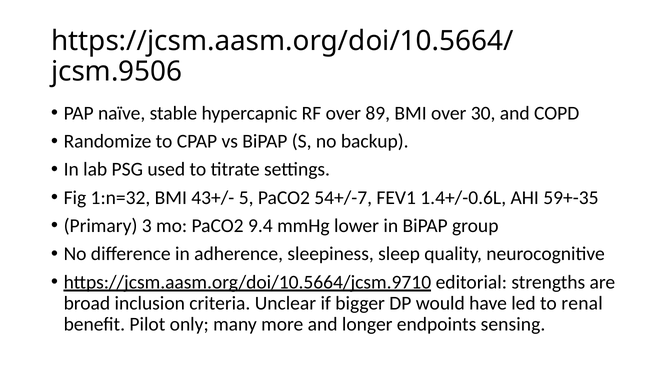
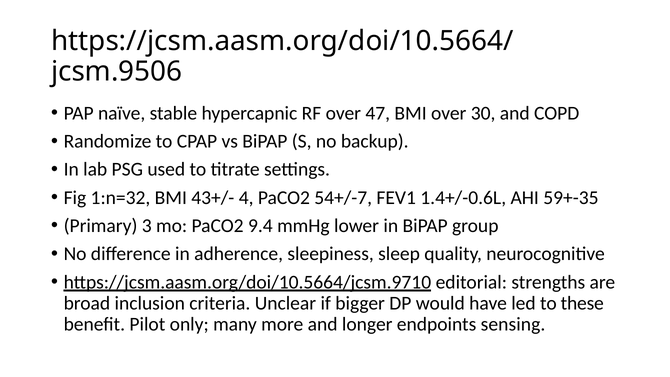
89: 89 -> 47
5: 5 -> 4
renal: renal -> these
